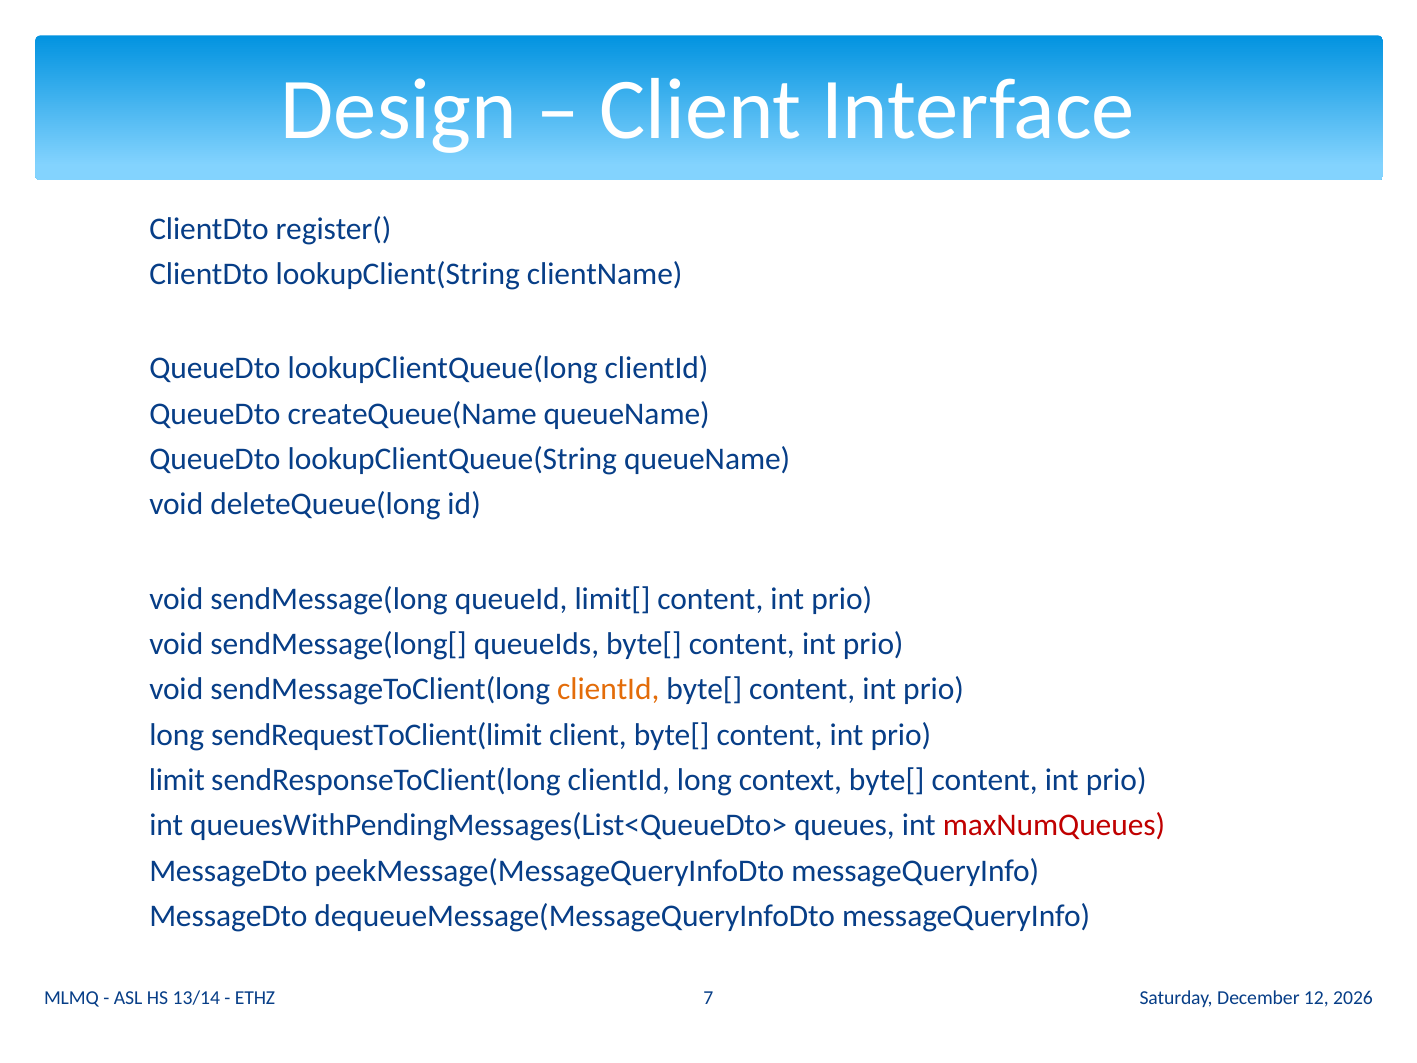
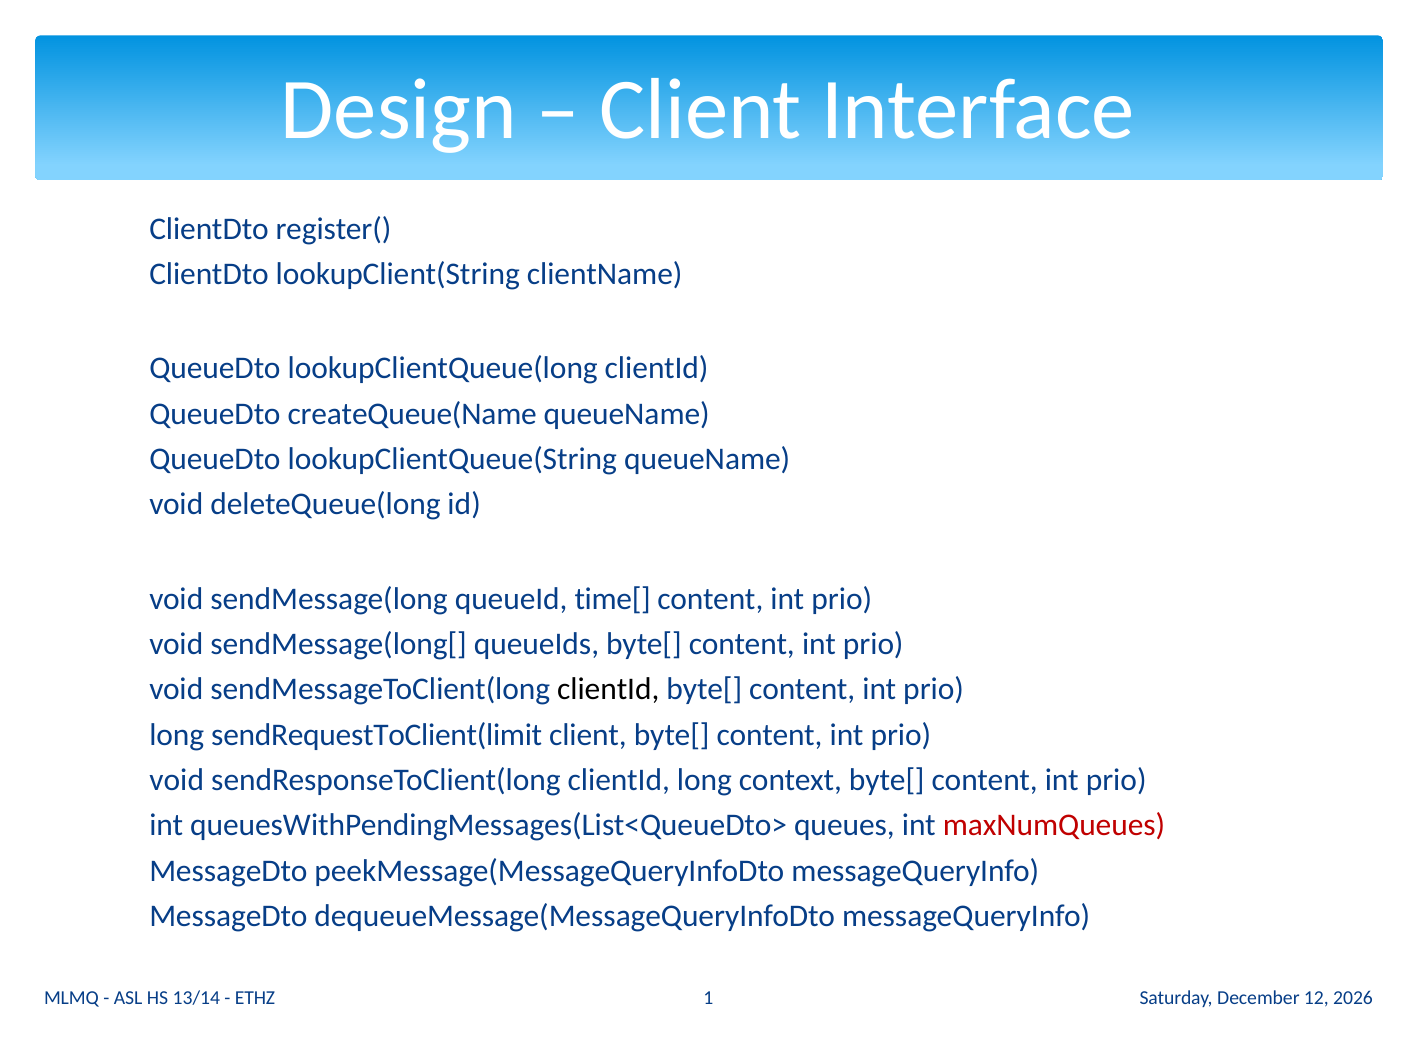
limit[: limit[ -> time[
clientId at (608, 689) colour: orange -> black
limit at (177, 780): limit -> void
7: 7 -> 1
